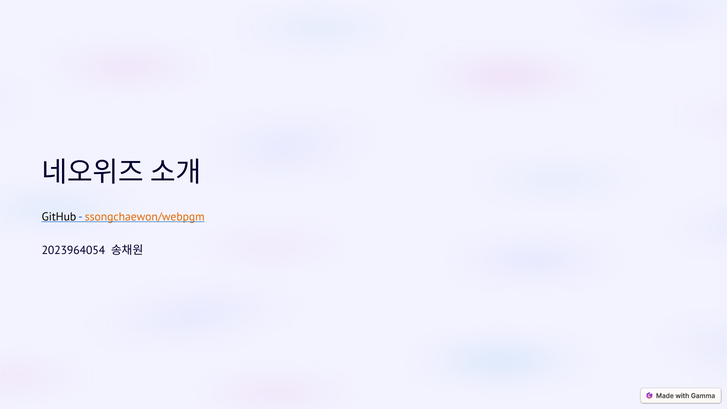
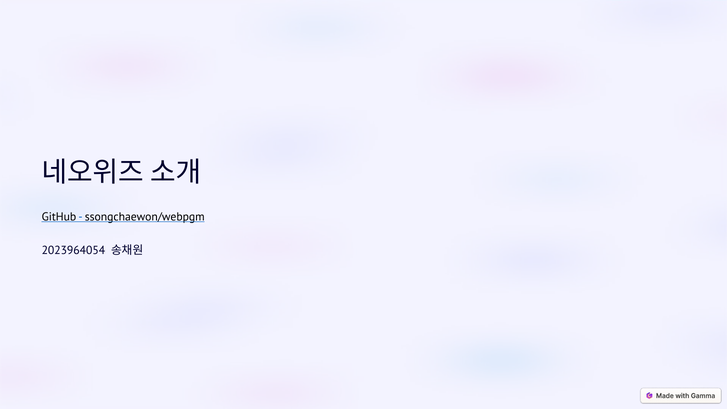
ssongchaewon/webpgm colour: orange -> black
